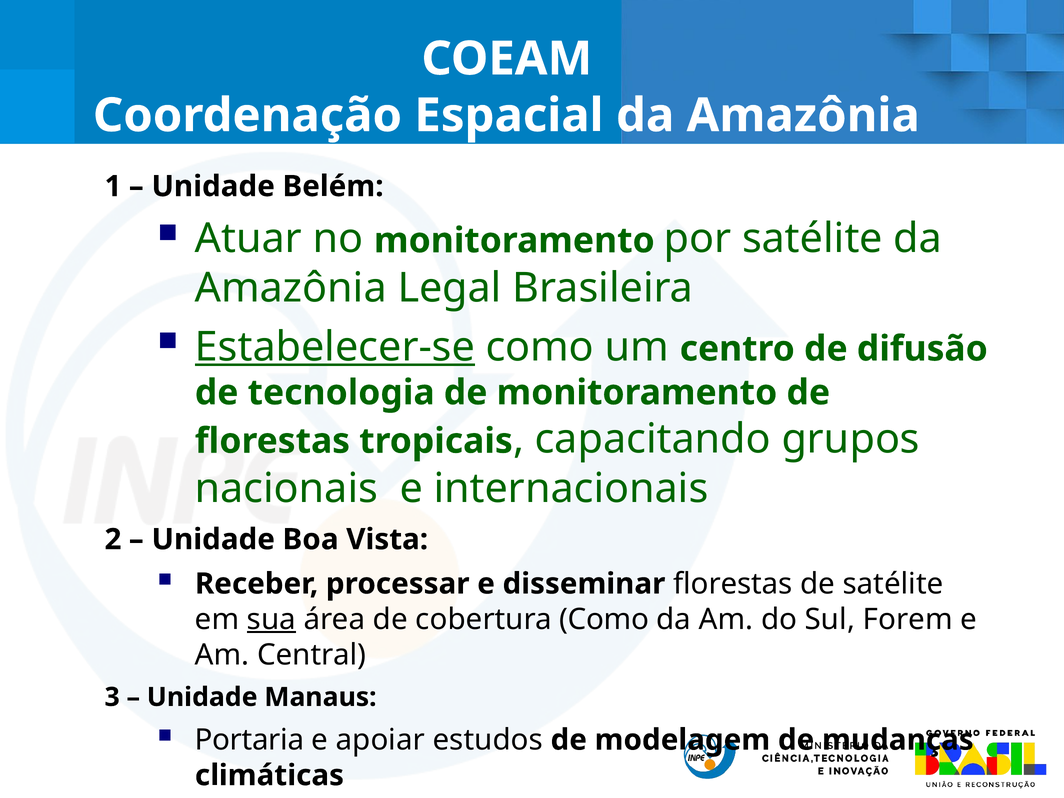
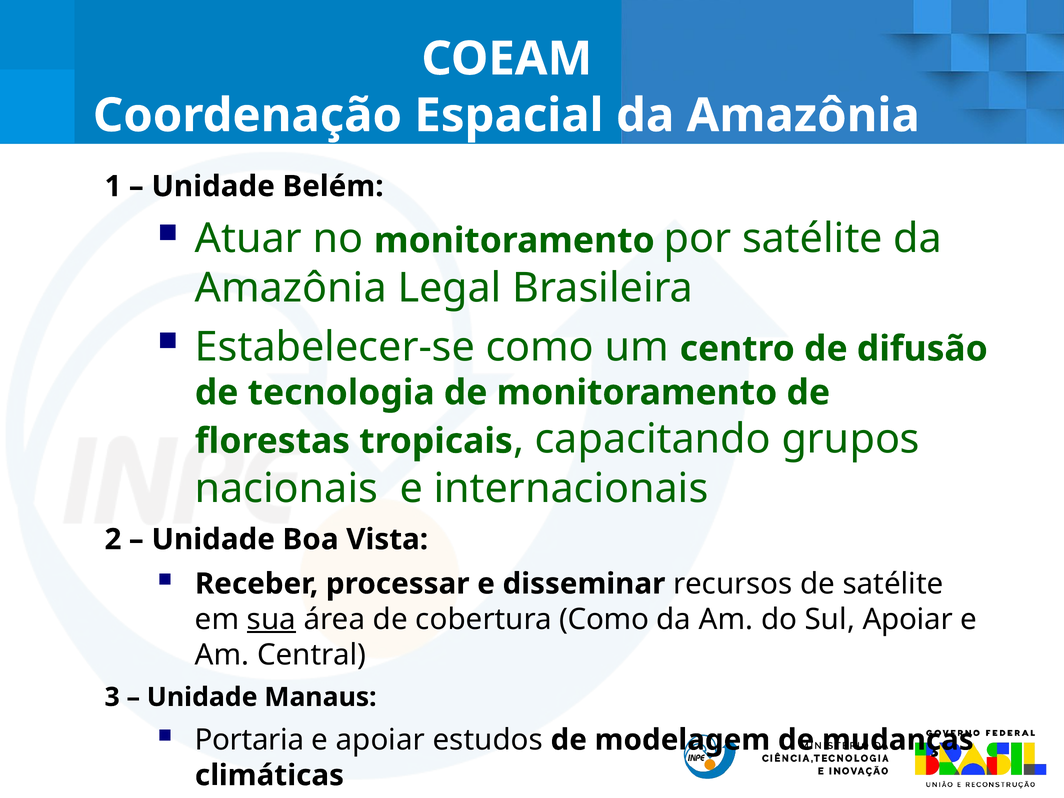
Estabelecer-se underline: present -> none
disseminar florestas: florestas -> recursos
Sul Forem: Forem -> Apoiar
